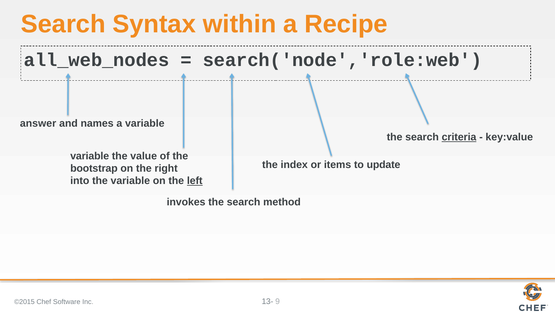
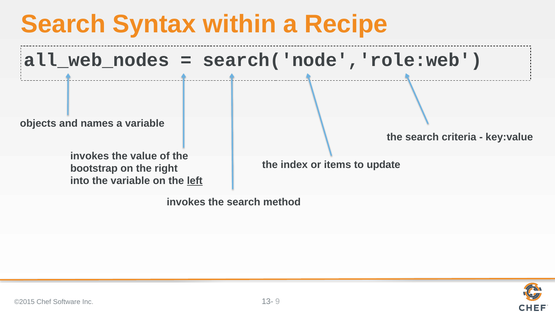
answer: answer -> objects
criteria underline: present -> none
variable at (90, 156): variable -> invokes
